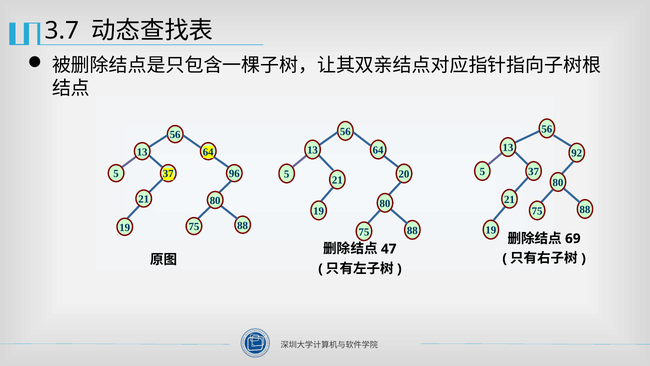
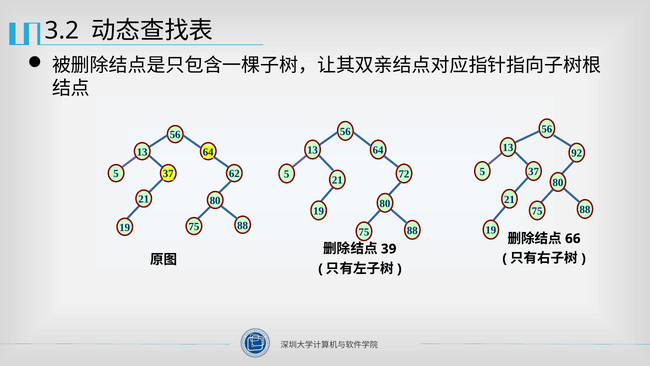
3.7: 3.7 -> 3.2
96: 96 -> 62
20: 20 -> 72
69: 69 -> 66
47: 47 -> 39
